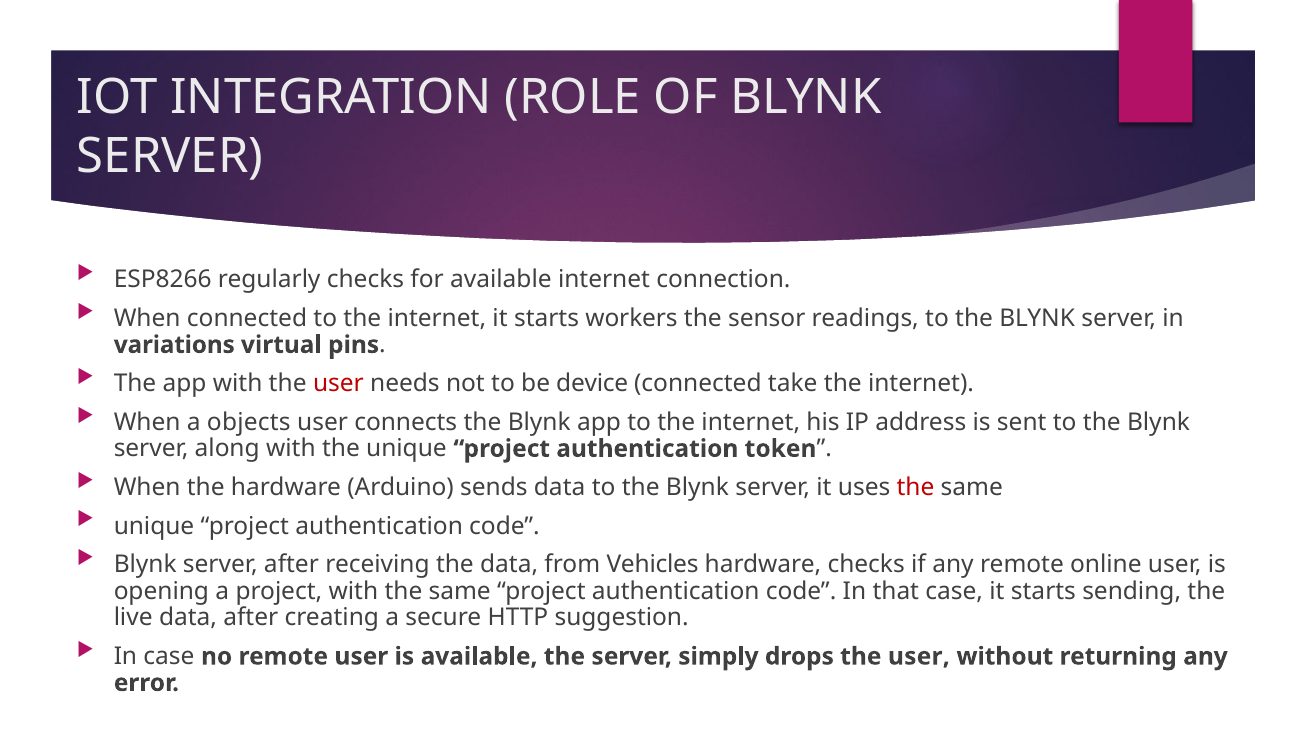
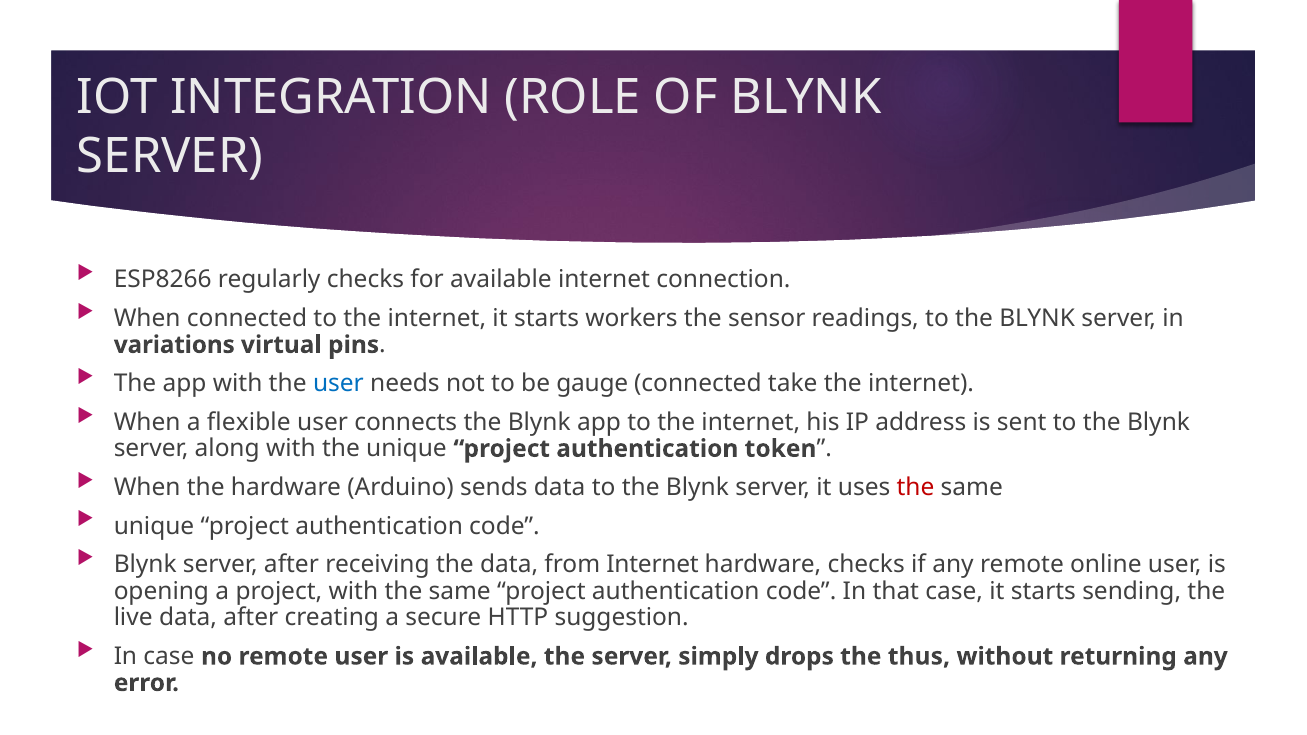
user at (338, 384) colour: red -> blue
device: device -> gauge
objects: objects -> flexible
from Vehicles: Vehicles -> Internet
drops the user: user -> thus
